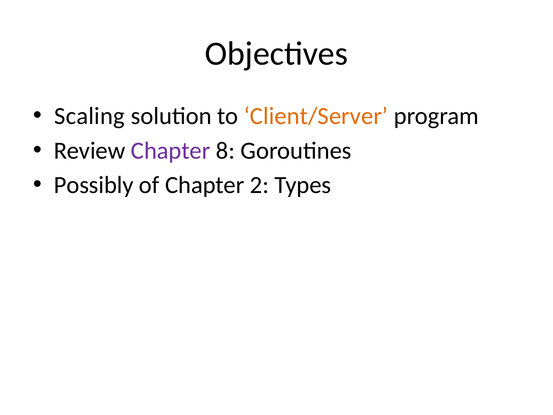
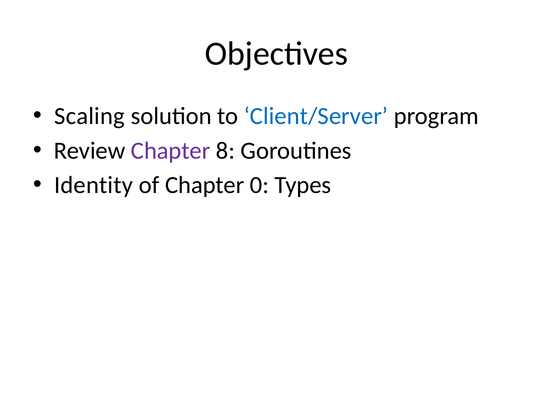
Client/Server colour: orange -> blue
Possibly: Possibly -> Identity
2: 2 -> 0
